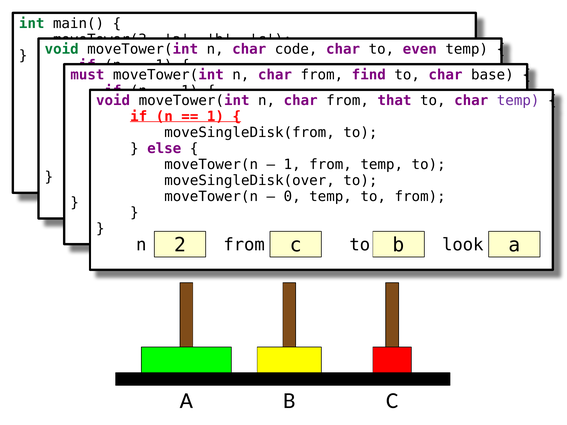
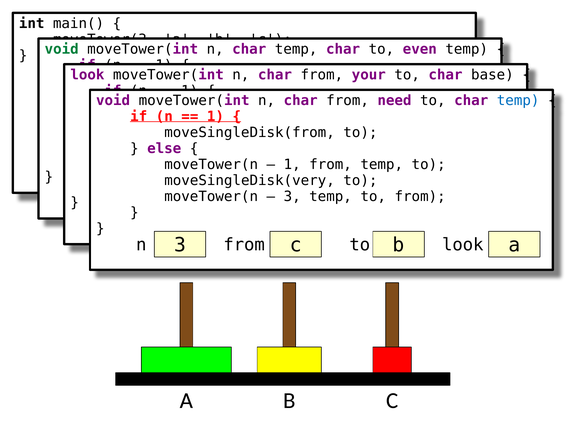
int colour: green -> black
n char code: code -> temp
must at (87, 75): must -> look
find: find -> your
that: that -> need
temp at (518, 101) colour: purple -> blue
moveSingleDisk(over: moveSingleDisk(over -> moveSingleDisk(very
0 at (292, 196): 0 -> 3
2 at (180, 245): 2 -> 3
